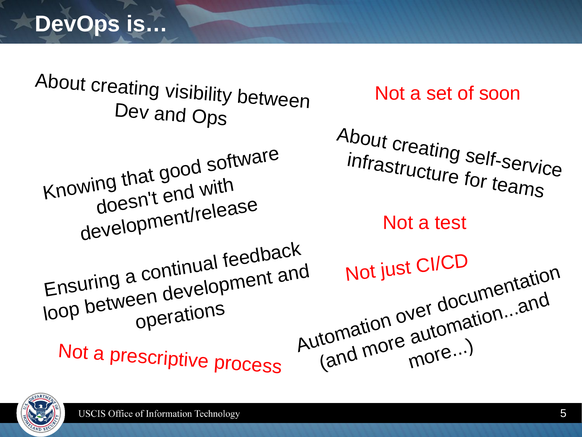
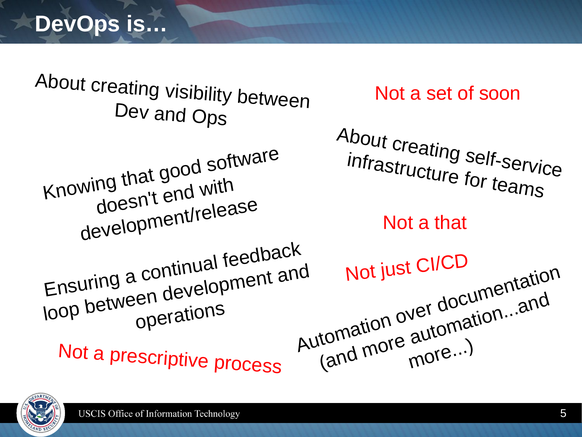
test: test -> that
